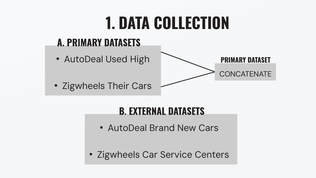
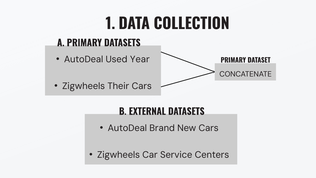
High: High -> Year
